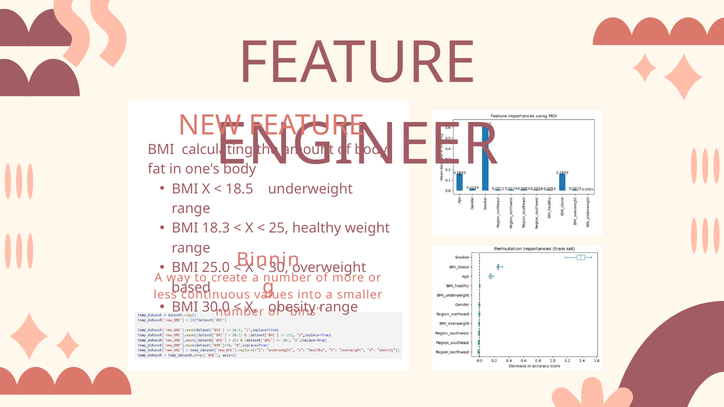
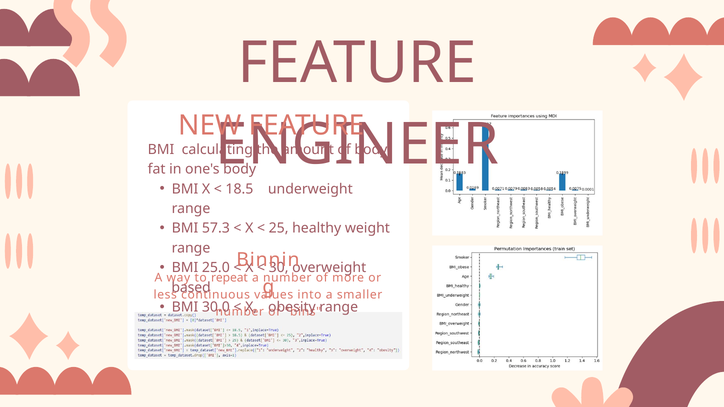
18.3: 18.3 -> 57.3
create: create -> repeat
